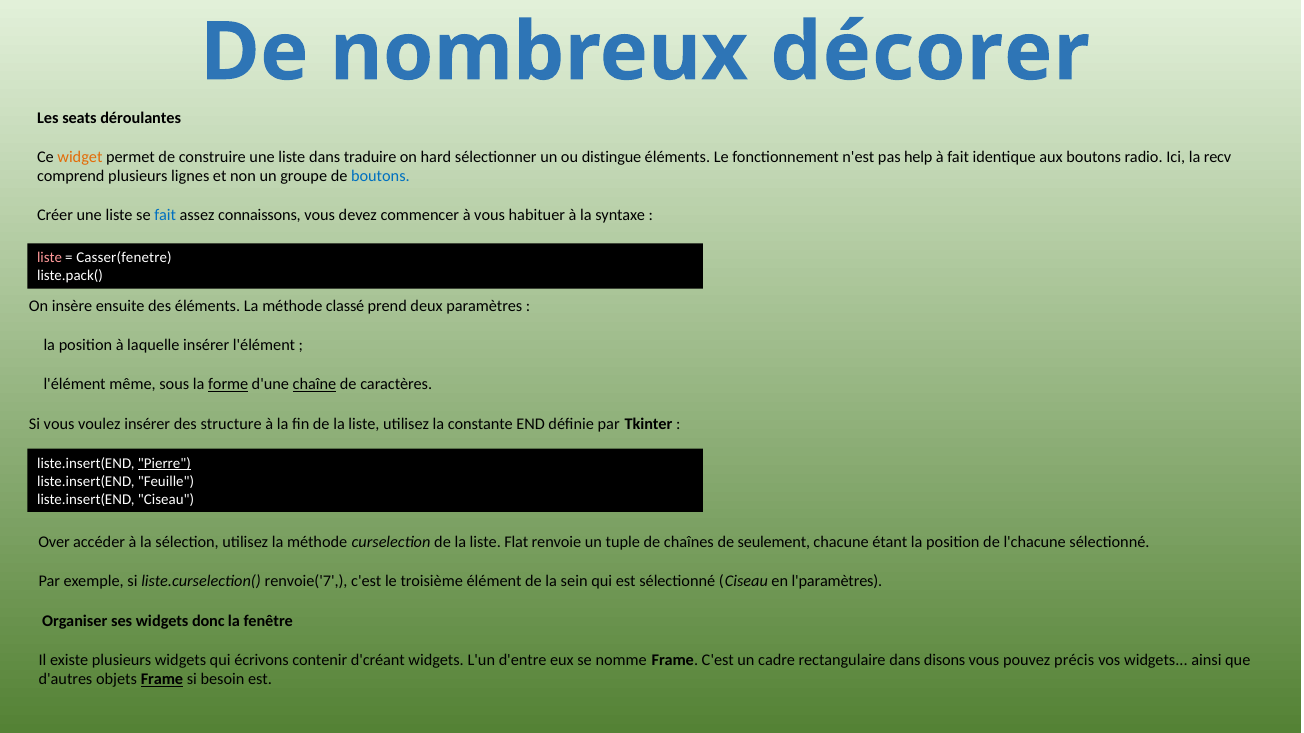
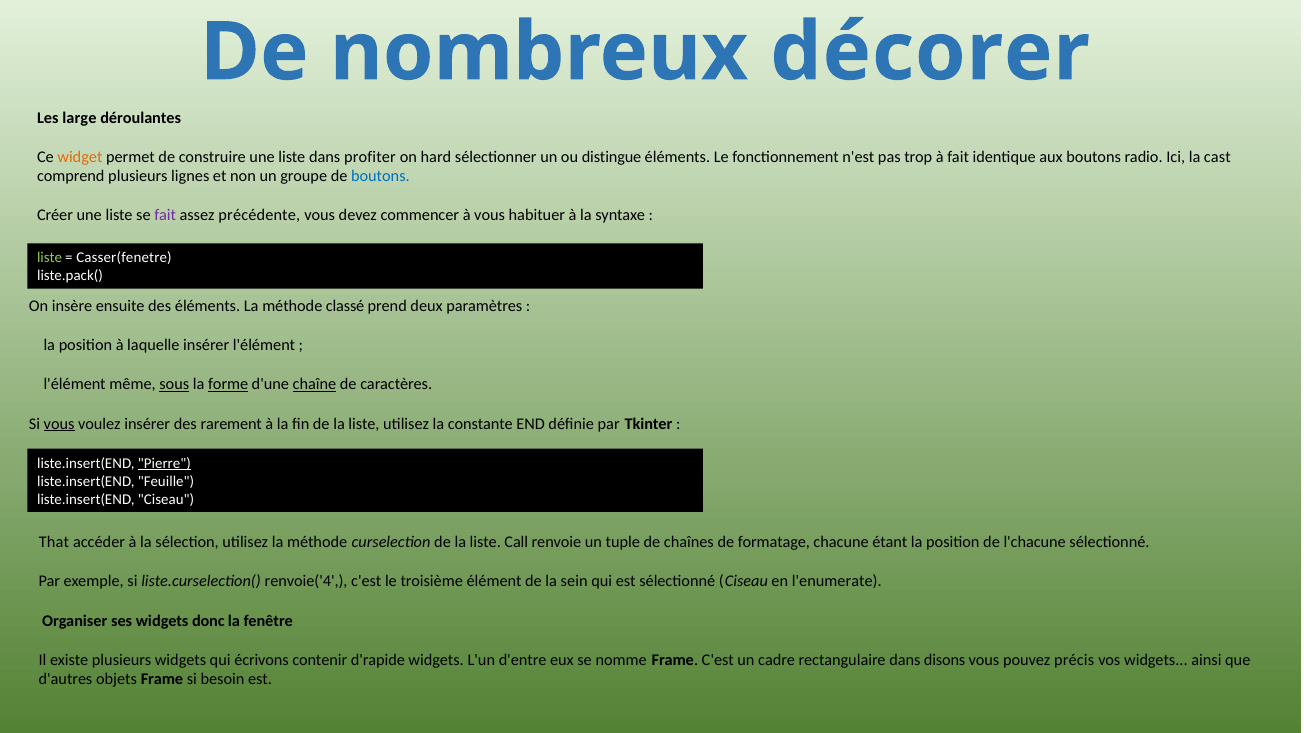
seats: seats -> large
traduire: traduire -> profiter
help: help -> trop
recv: recv -> cast
fait at (165, 216) colour: blue -> purple
connaissons: connaissons -> précédente
liste at (50, 258) colour: pink -> light green
sous underline: none -> present
vous at (59, 424) underline: none -> present
structure: structure -> rarement
Over: Over -> That
Flat: Flat -> Call
seulement: seulement -> formatage
renvoie('7: renvoie('7 -> renvoie('4
l'paramètres: l'paramètres -> l'enumerate
d'créant: d'créant -> d'rapide
Frame at (162, 680) underline: present -> none
